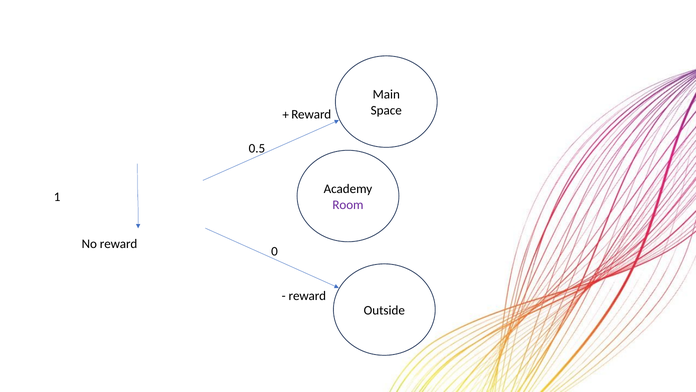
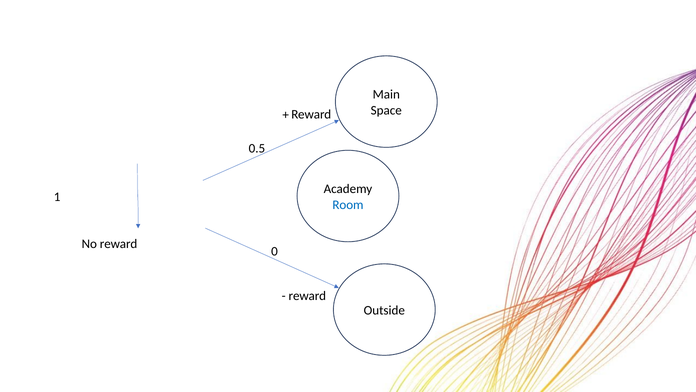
Room colour: purple -> blue
